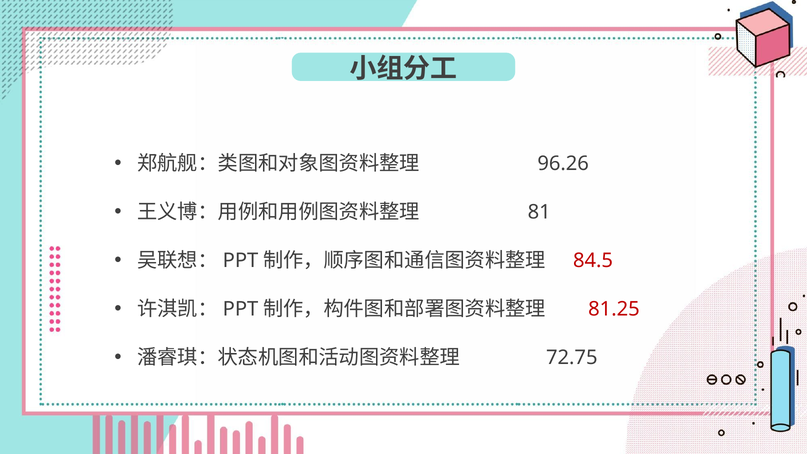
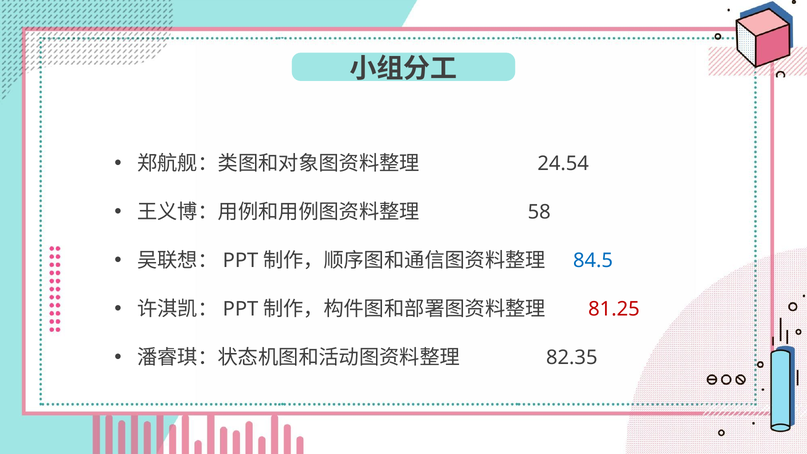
96.26: 96.26 -> 24.54
81: 81 -> 58
84.5 colour: red -> blue
72.75: 72.75 -> 82.35
